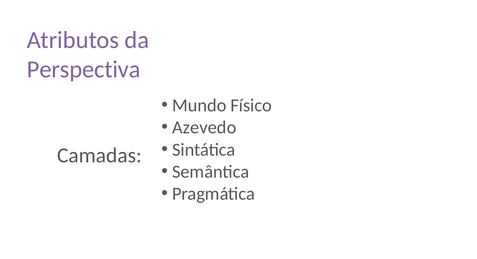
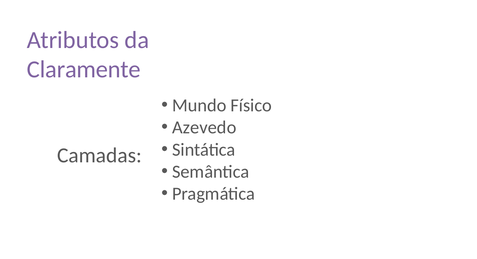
Perspectiva: Perspectiva -> Claramente
